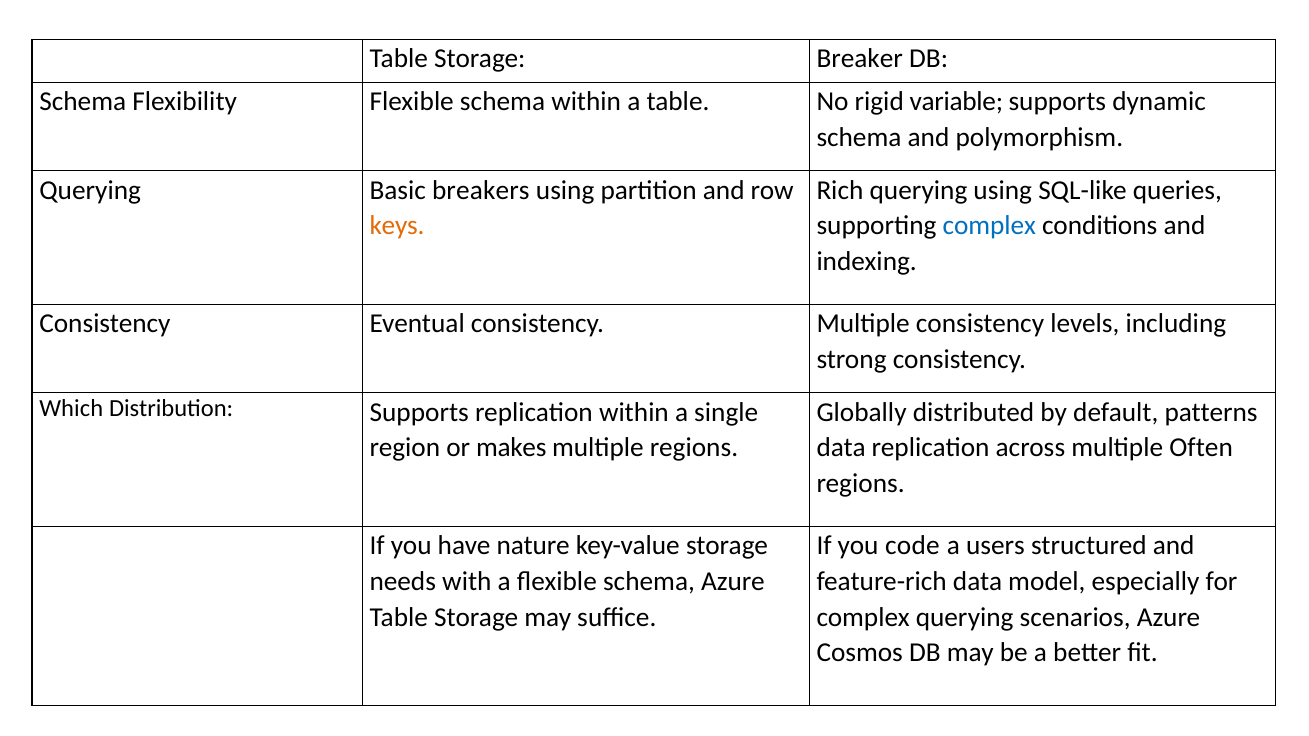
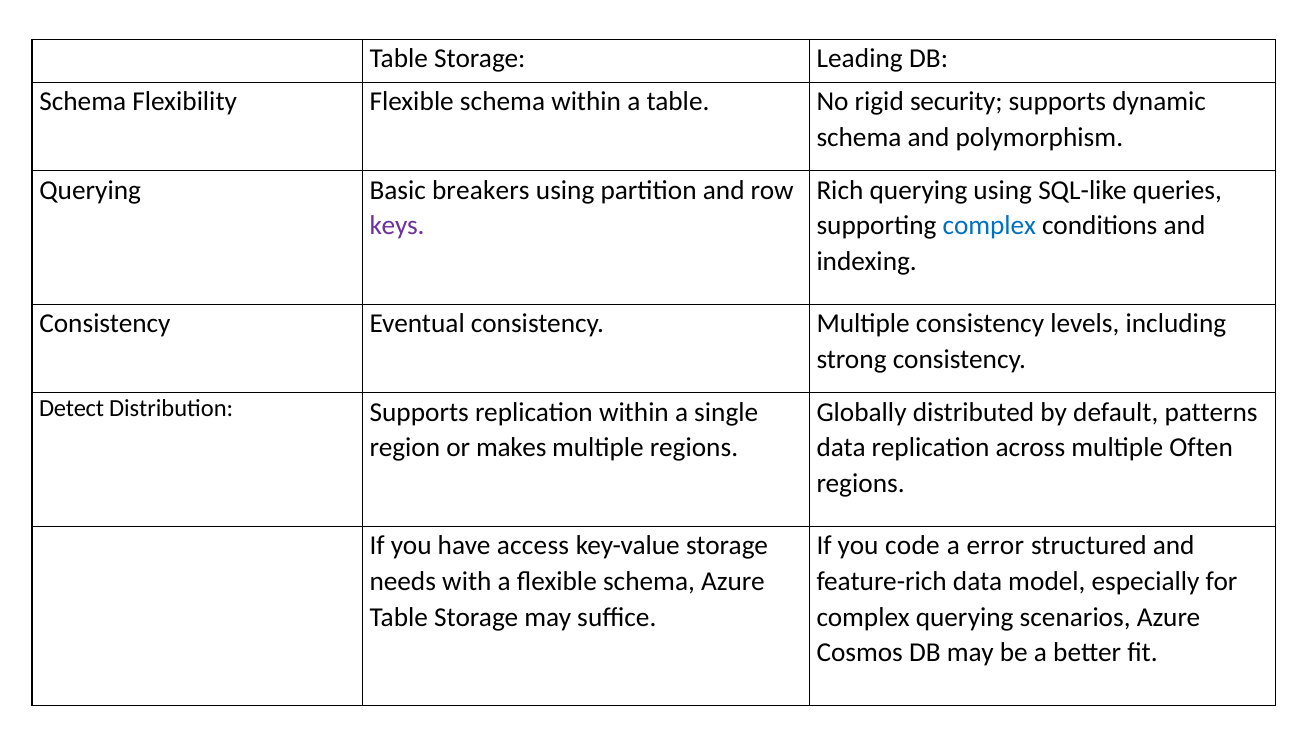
Breaker: Breaker -> Leading
variable: variable -> security
keys colour: orange -> purple
Which: Which -> Detect
nature: nature -> access
users: users -> error
